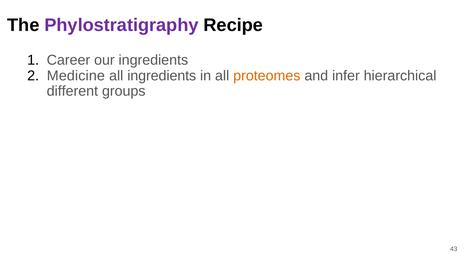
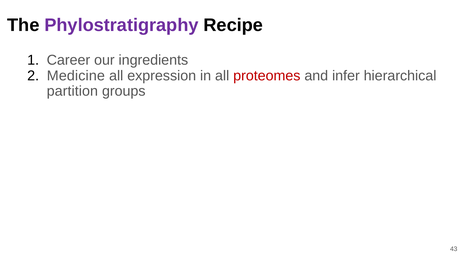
all ingredients: ingredients -> expression
proteomes colour: orange -> red
different: different -> partition
